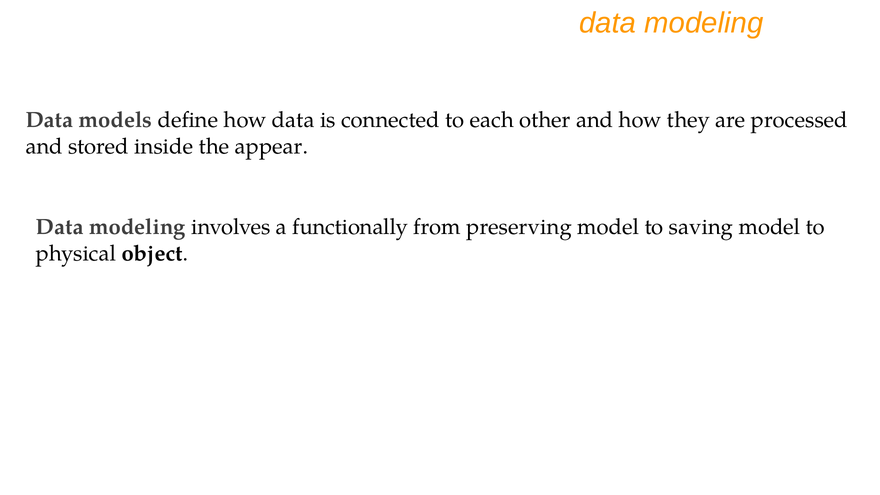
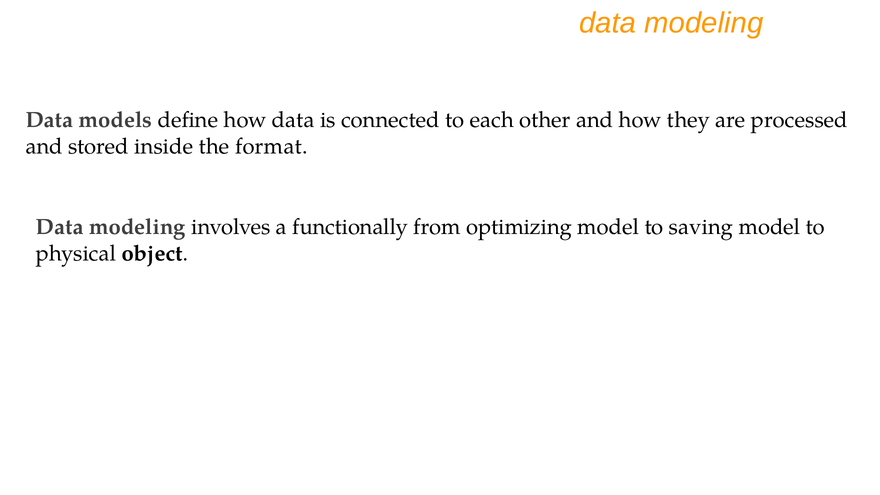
appear: appear -> format
preserving: preserving -> optimizing
